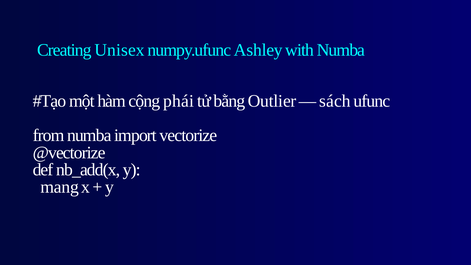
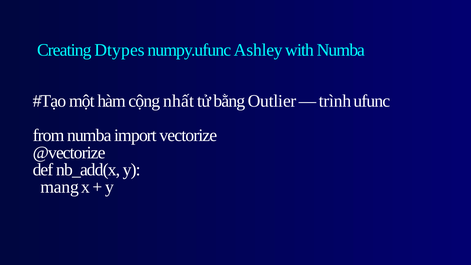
Unisex: Unisex -> Dtypes
phái: phái -> nhất
sách: sách -> trình
